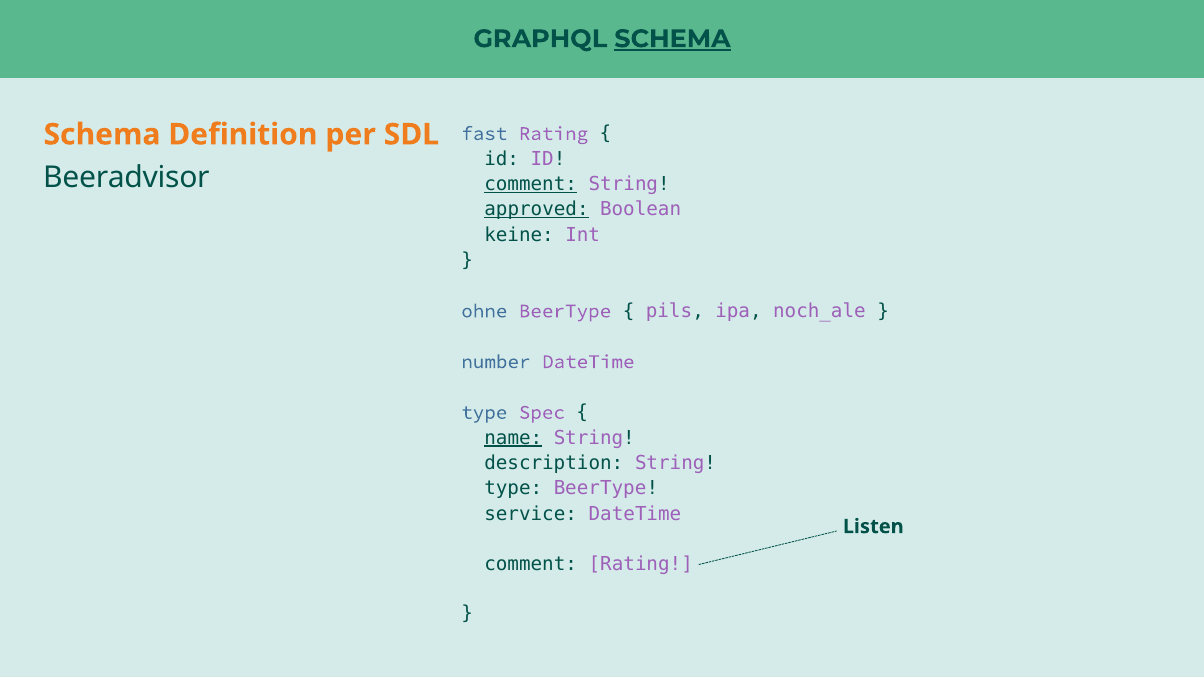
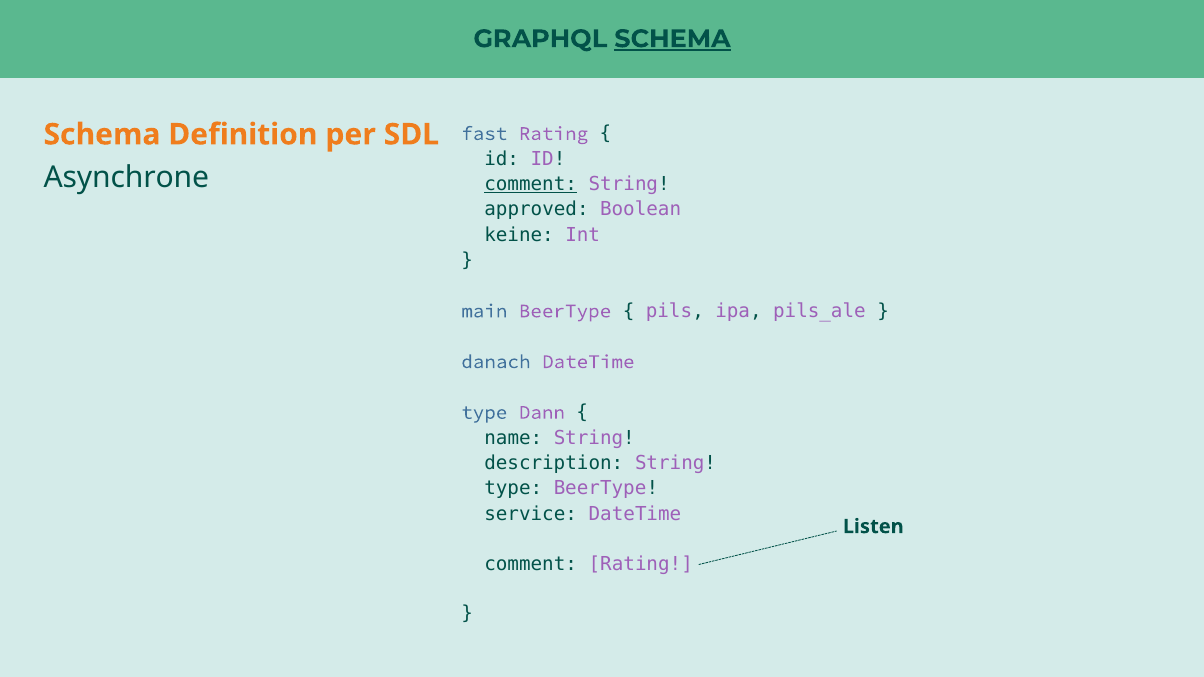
Beeradvisor: Beeradvisor -> Asynchrone
approved underline: present -> none
ohne: ohne -> main
noch_ale: noch_ale -> pils_ale
number: number -> danach
Spec: Spec -> Dann
name underline: present -> none
